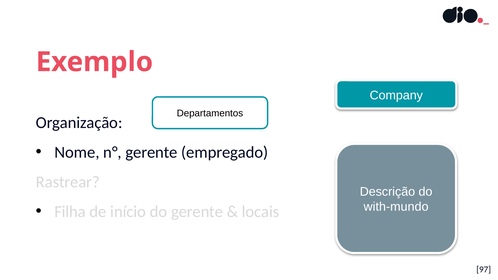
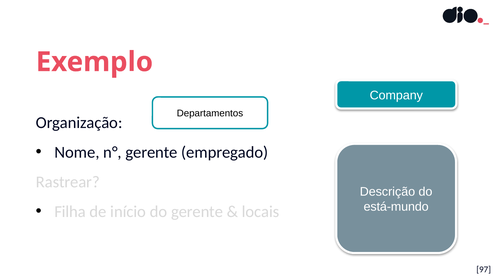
with-mundo: with-mundo -> está-mundo
